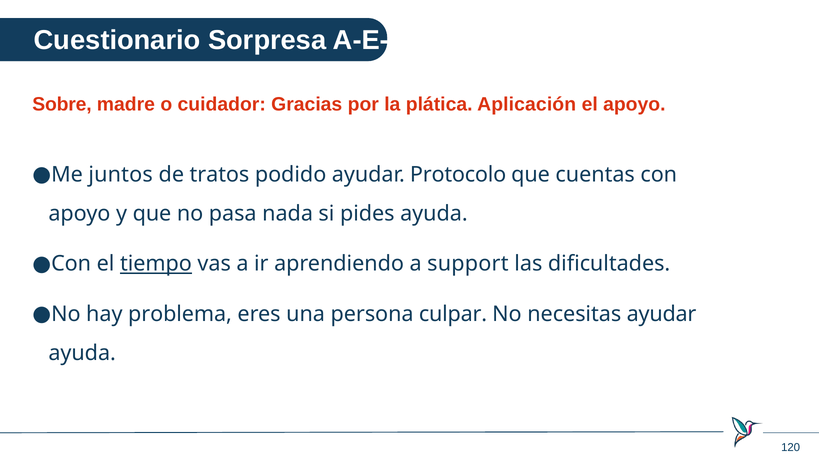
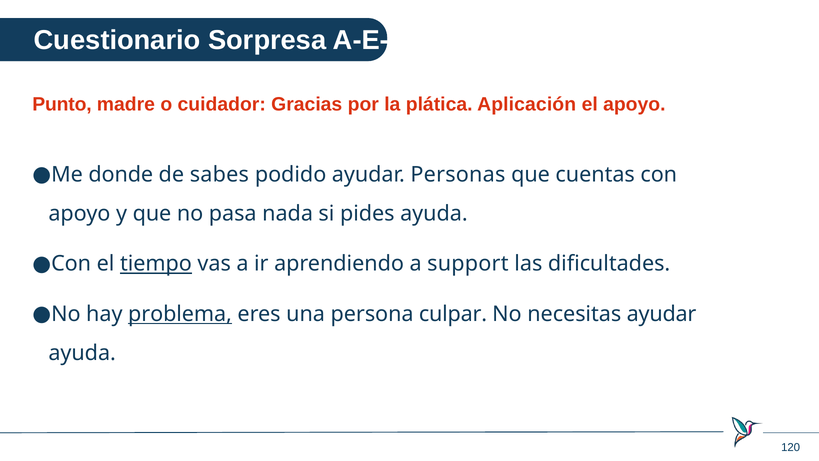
Sobre: Sobre -> Punto
juntos: juntos -> donde
tratos: tratos -> sabes
Protocolo: Protocolo -> Personas
problema underline: none -> present
